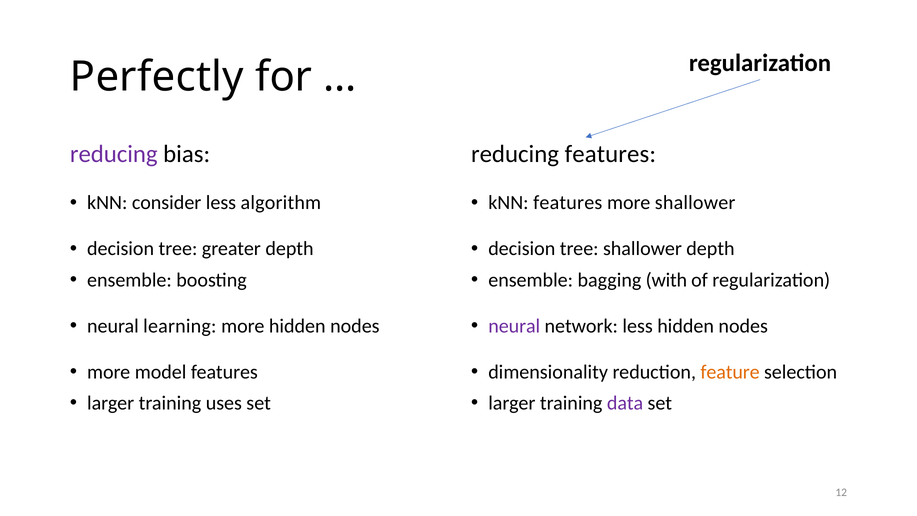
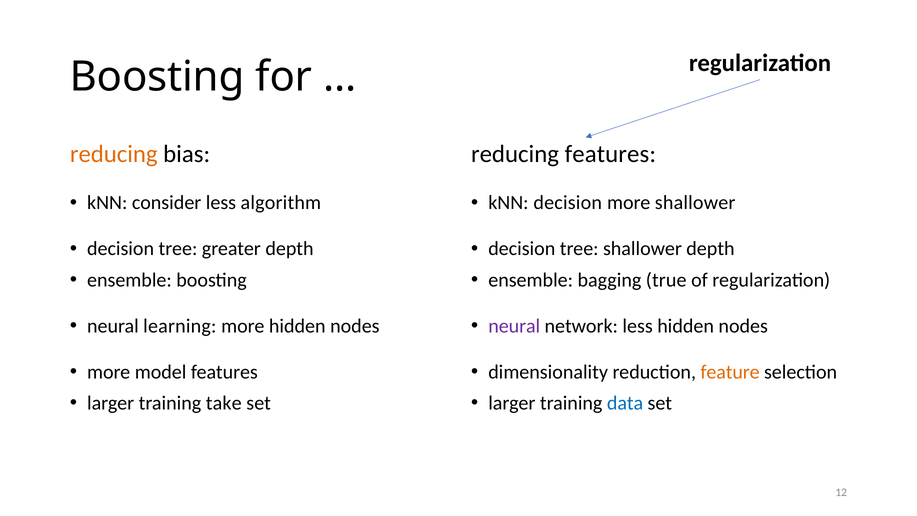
Perfectly at (157, 77): Perfectly -> Boosting
reducing at (114, 154) colour: purple -> orange
kNN features: features -> decision
with: with -> true
uses: uses -> take
data colour: purple -> blue
